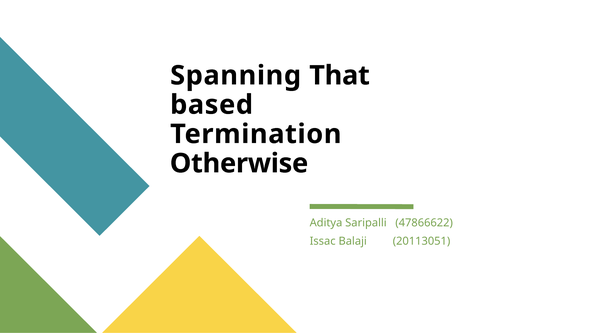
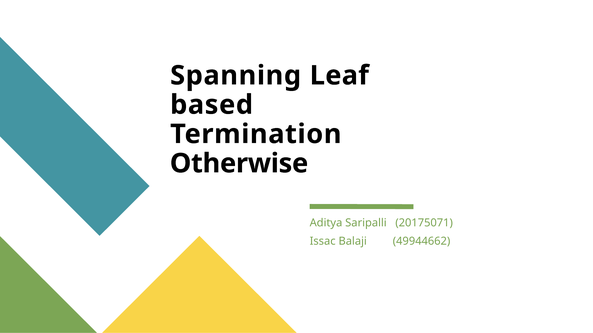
That: That -> Leaf
47866622: 47866622 -> 20175071
20113051: 20113051 -> 49944662
